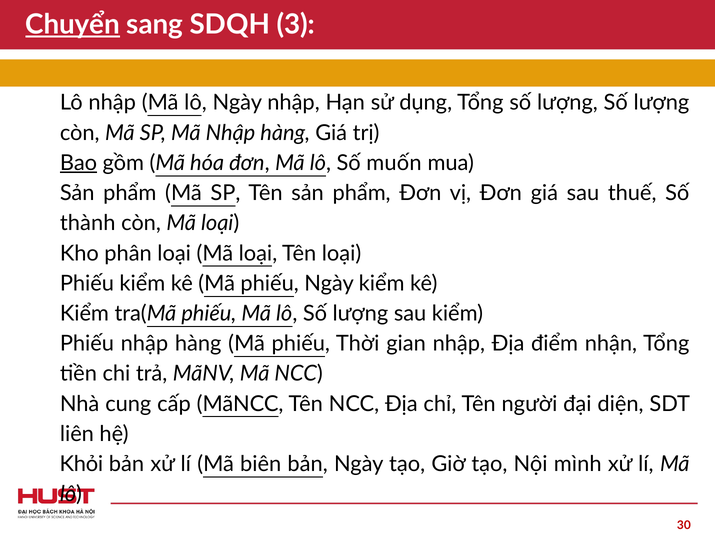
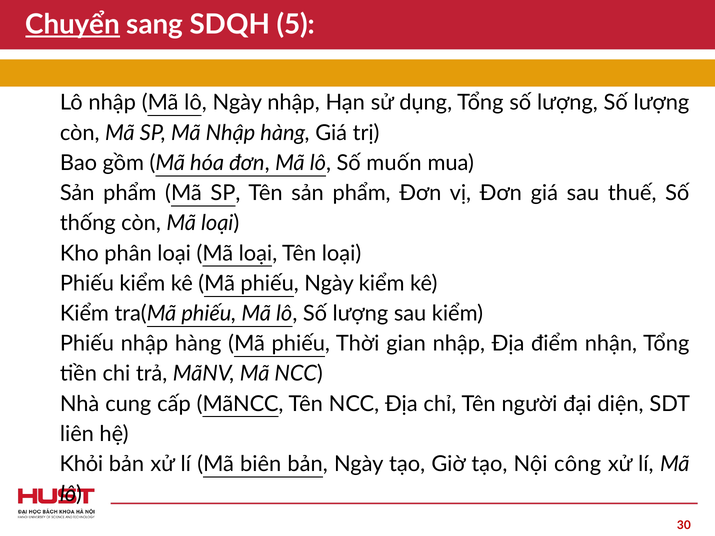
3: 3 -> 5
Bao underline: present -> none
thành: thành -> thống
mình: mình -> công
